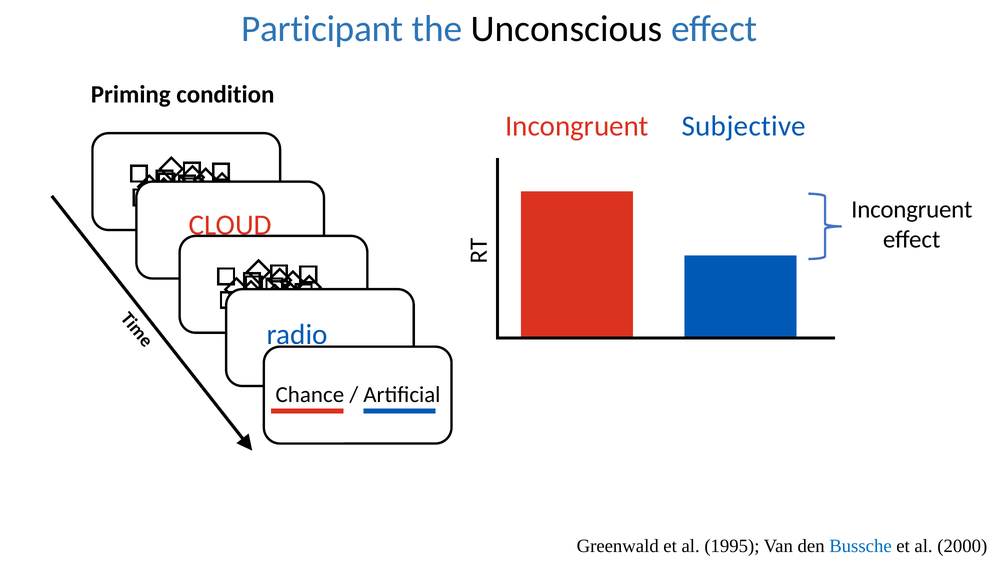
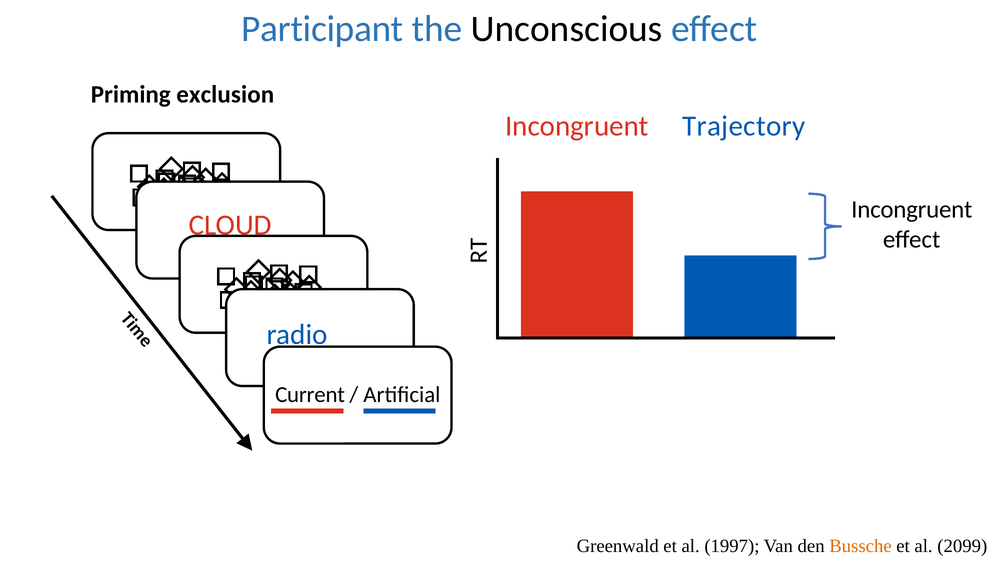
condition: condition -> exclusion
Subjective: Subjective -> Trajectory
Chance: Chance -> Current
1995: 1995 -> 1997
Bussche colour: blue -> orange
2000: 2000 -> 2099
